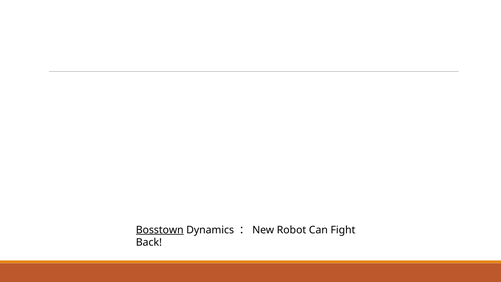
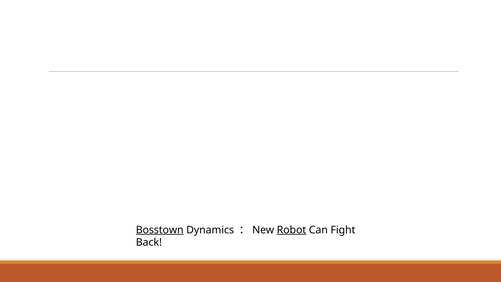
Robot underline: none -> present
